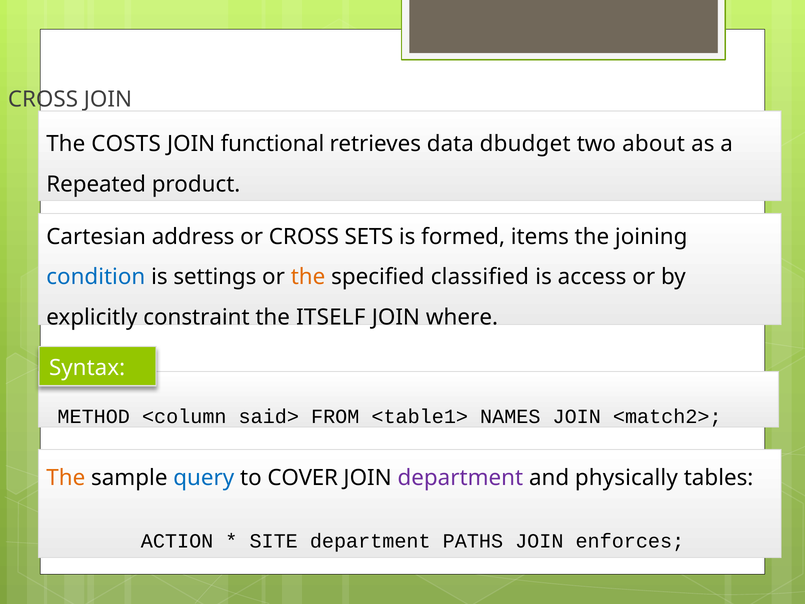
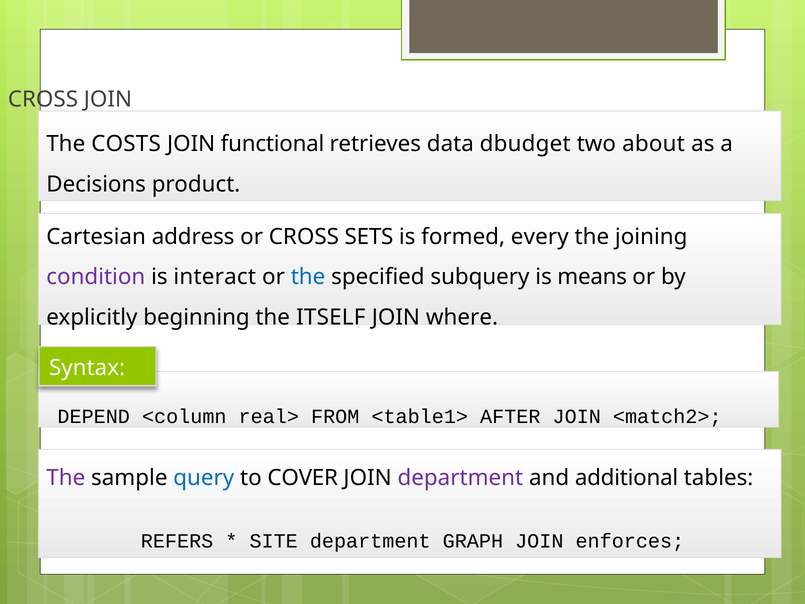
Repeated: Repeated -> Decisions
items: items -> every
condition colour: blue -> purple
settings: settings -> interact
the at (308, 277) colour: orange -> blue
classified: classified -> subquery
access: access -> means
constraint: constraint -> beginning
METHOD: METHOD -> DEPEND
said>: said> -> real>
NAMES: NAMES -> AFTER
The at (66, 478) colour: orange -> purple
physically: physically -> additional
ACTION: ACTION -> REFERS
PATHS: PATHS -> GRAPH
